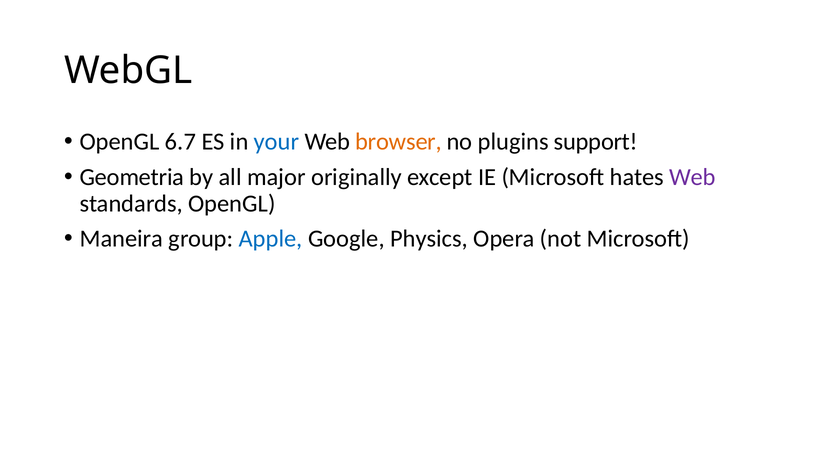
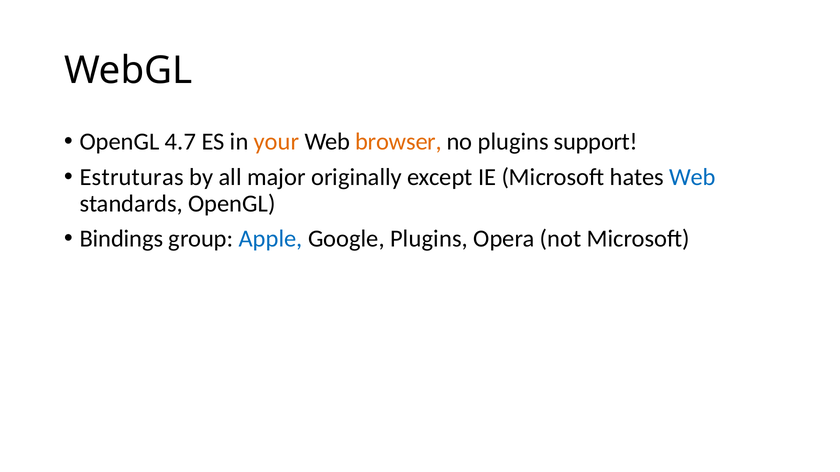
6.7: 6.7 -> 4.7
your colour: blue -> orange
Geometria: Geometria -> Estruturas
Web at (693, 177) colour: purple -> blue
Maneira: Maneira -> Bindings
Google Physics: Physics -> Plugins
